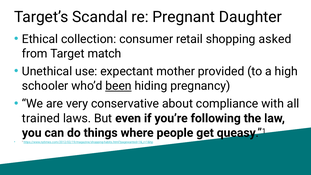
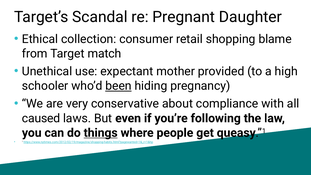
asked: asked -> blame
trained: trained -> caused
things underline: none -> present
